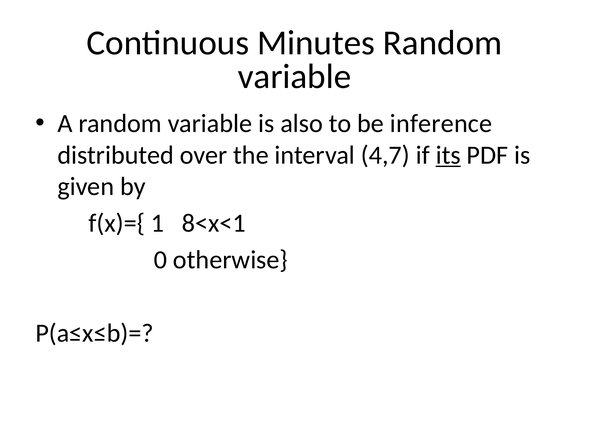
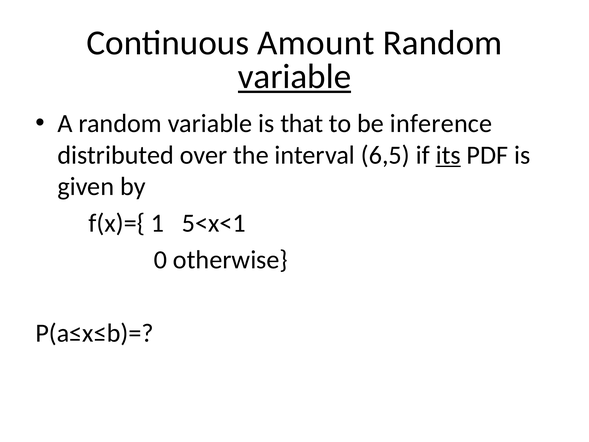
Minutes: Minutes -> Amount
variable at (295, 77) underline: none -> present
also: also -> that
4,7: 4,7 -> 6,5
8<x<1: 8<x<1 -> 5<x<1
